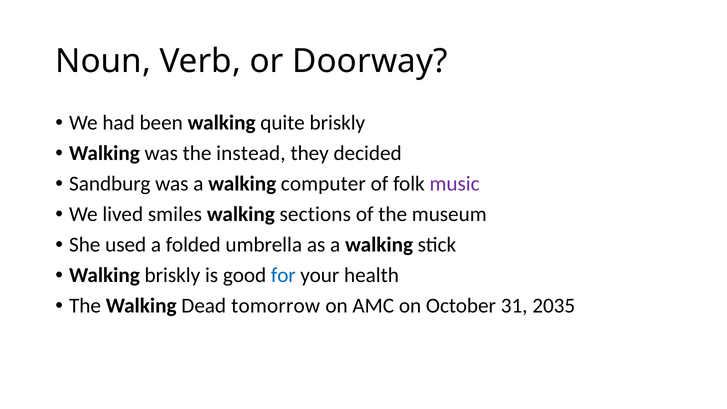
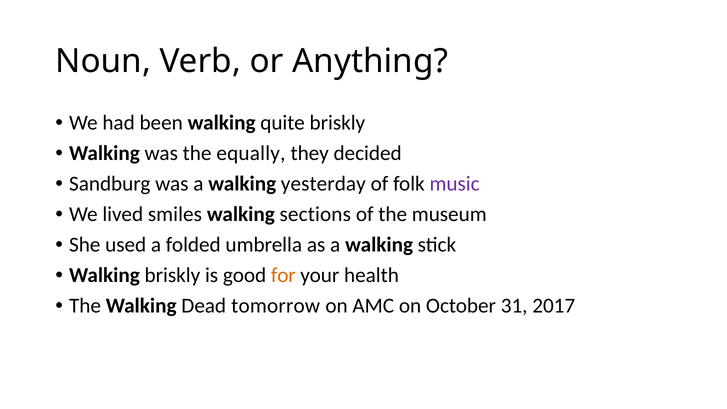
Doorway: Doorway -> Anything
instead: instead -> equally
computer: computer -> yesterday
for colour: blue -> orange
2035: 2035 -> 2017
